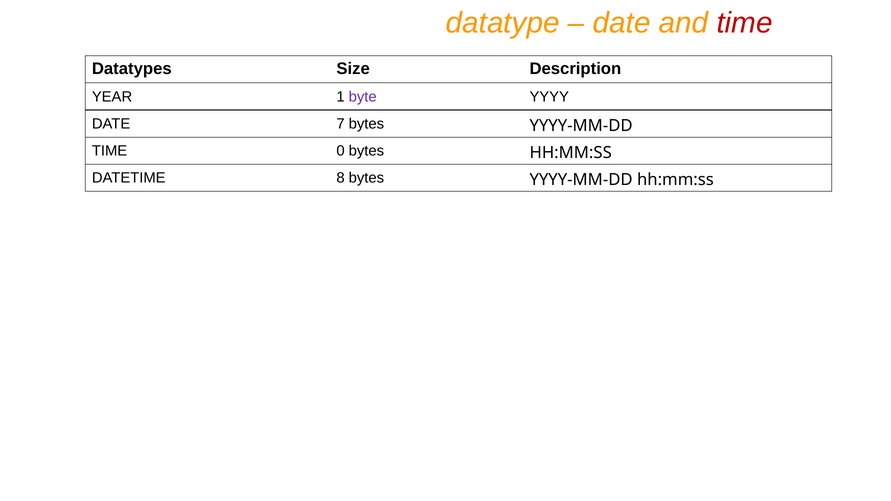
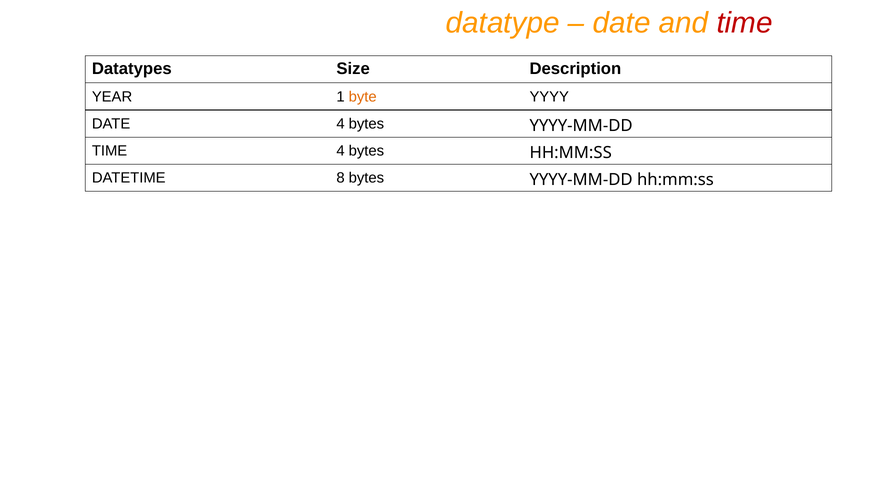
byte colour: purple -> orange
DATE 7: 7 -> 4
TIME 0: 0 -> 4
